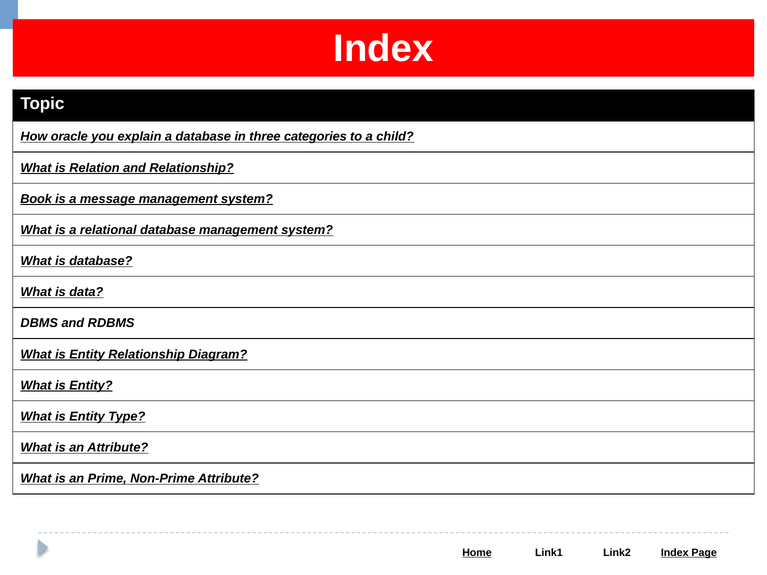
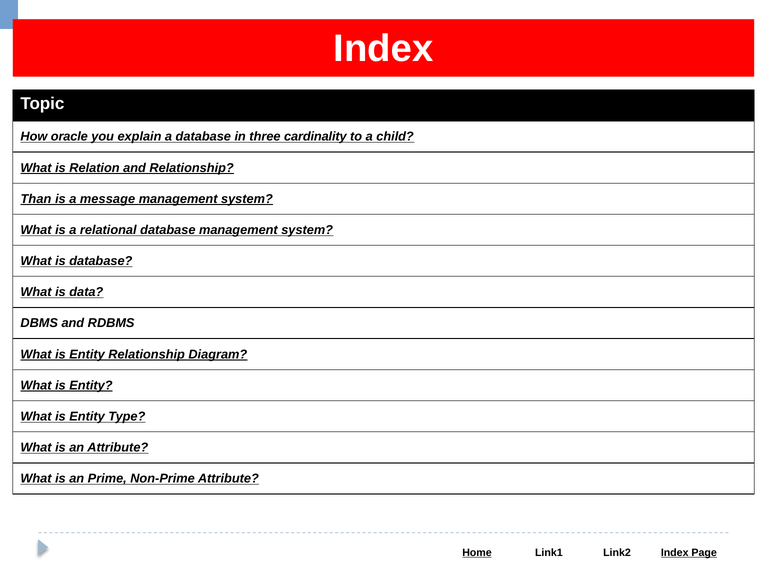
categories: categories -> cardinality
Book: Book -> Than
